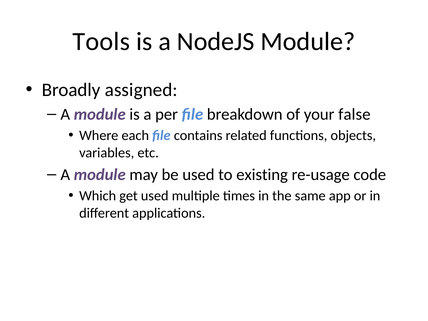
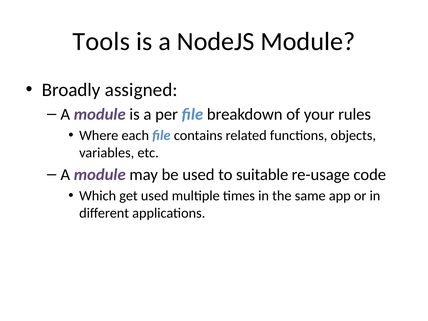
false: false -> rules
existing: existing -> suitable
